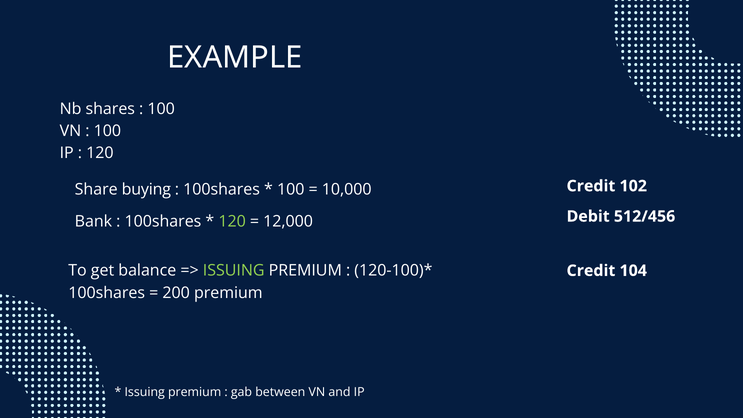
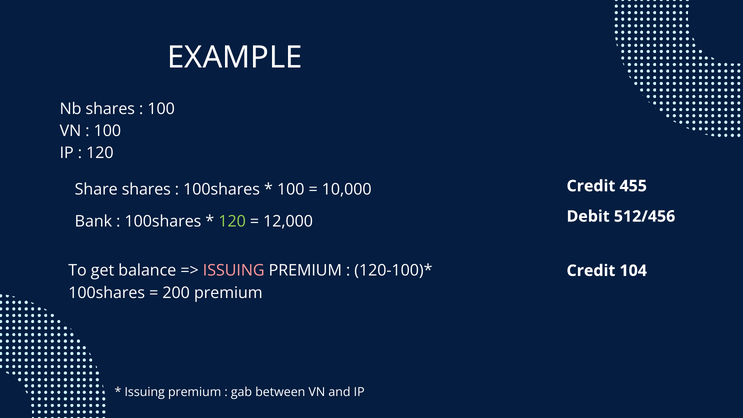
102: 102 -> 455
Share buying: buying -> shares
ISSUING at (234, 271) colour: light green -> pink
